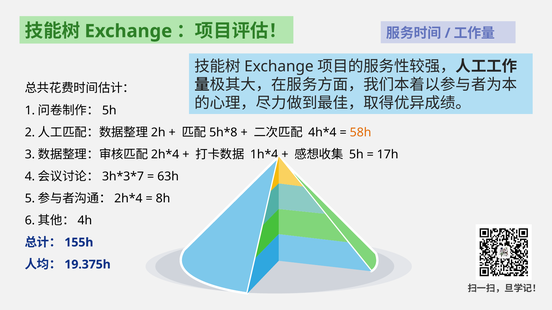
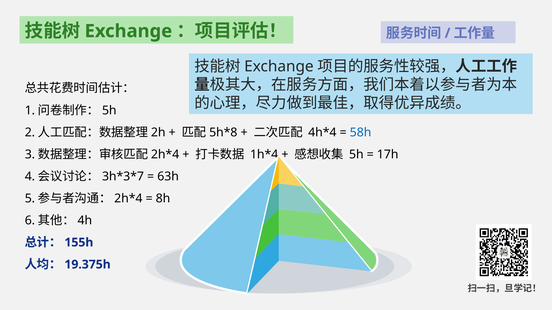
58h colour: orange -> blue
